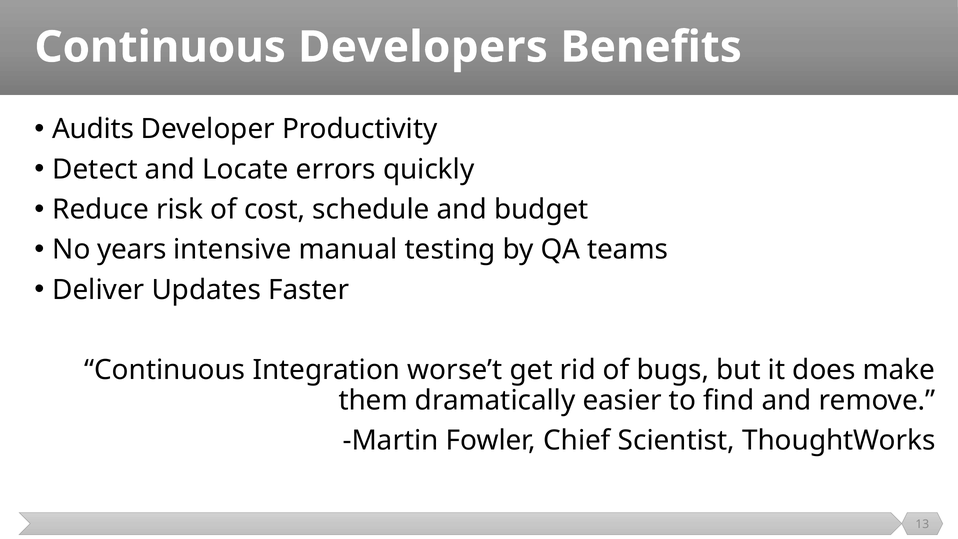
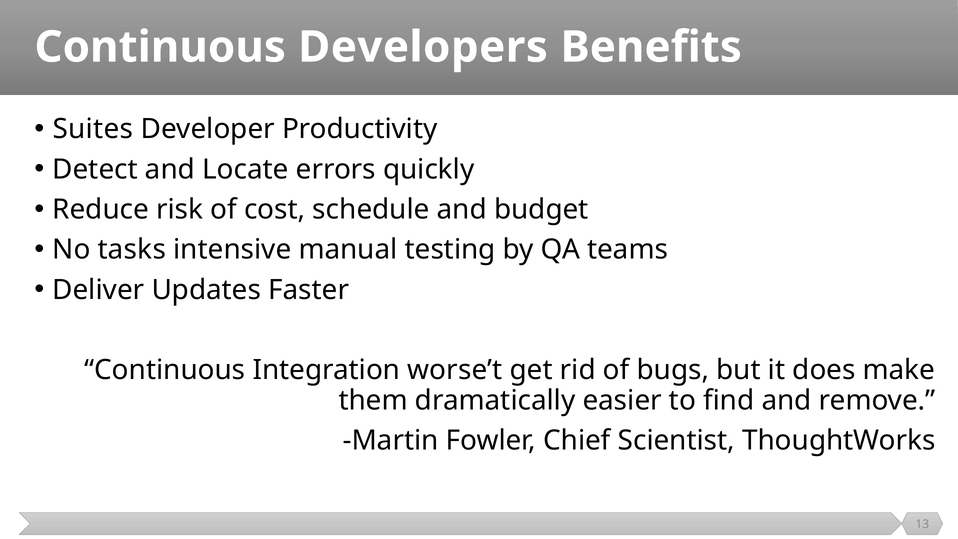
Audits: Audits -> Suites
years: years -> tasks
